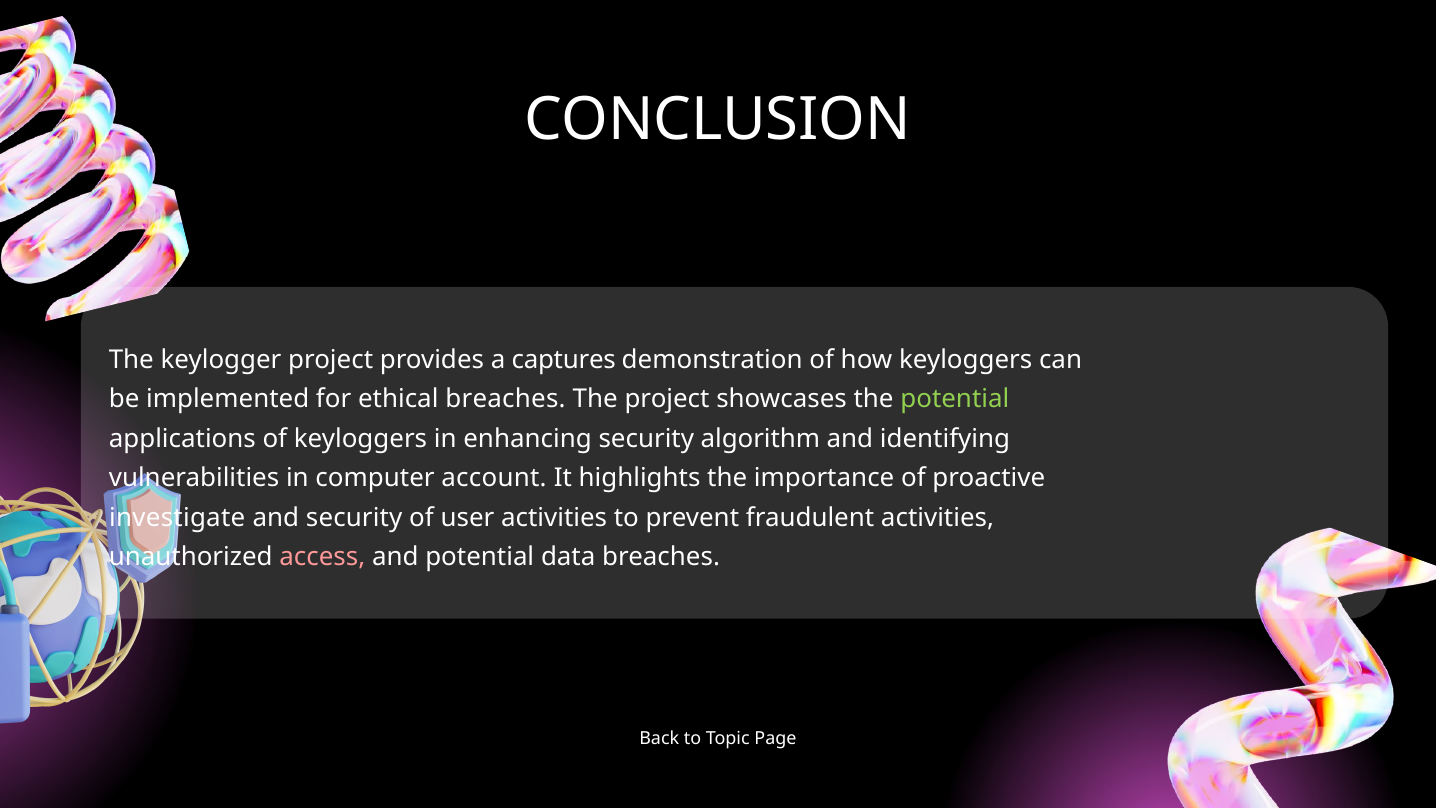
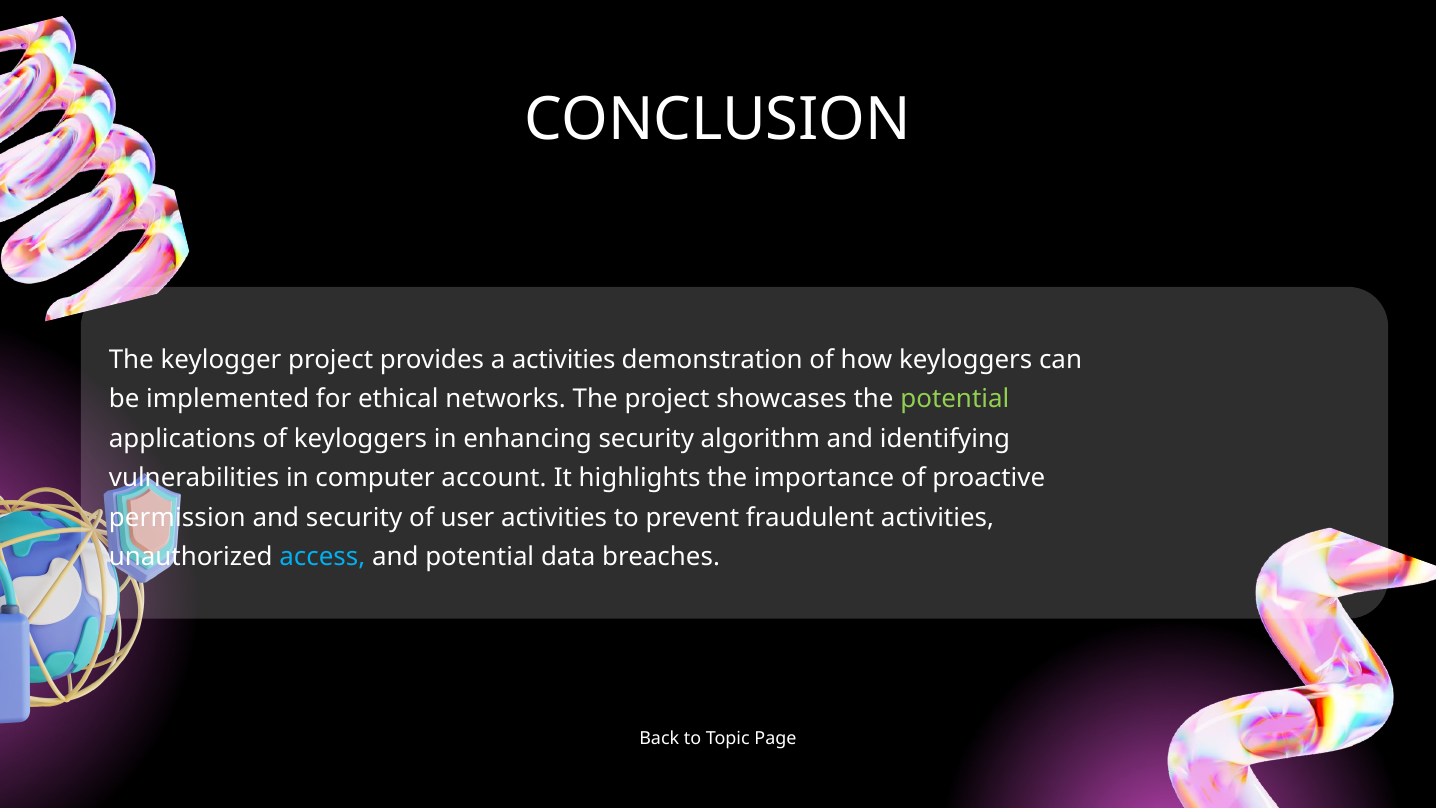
a captures: captures -> activities
ethical breaches: breaches -> networks
investigate: investigate -> permission
access colour: pink -> light blue
